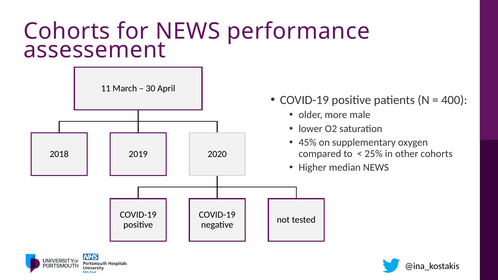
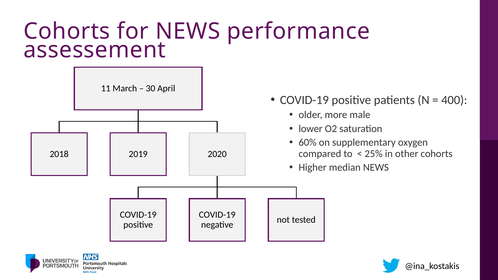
45%: 45% -> 60%
